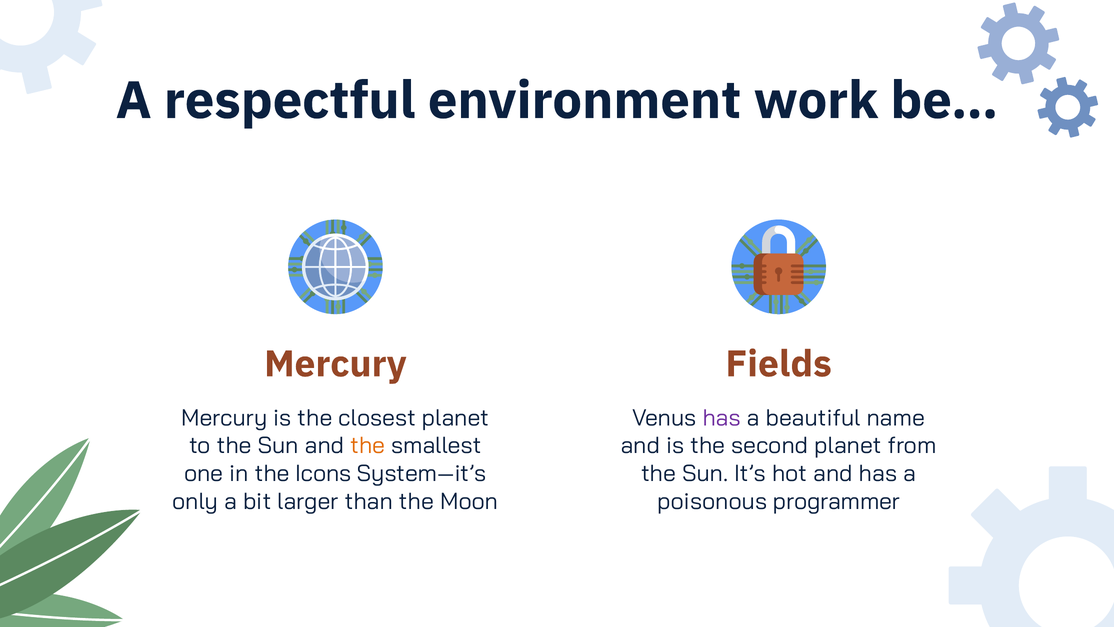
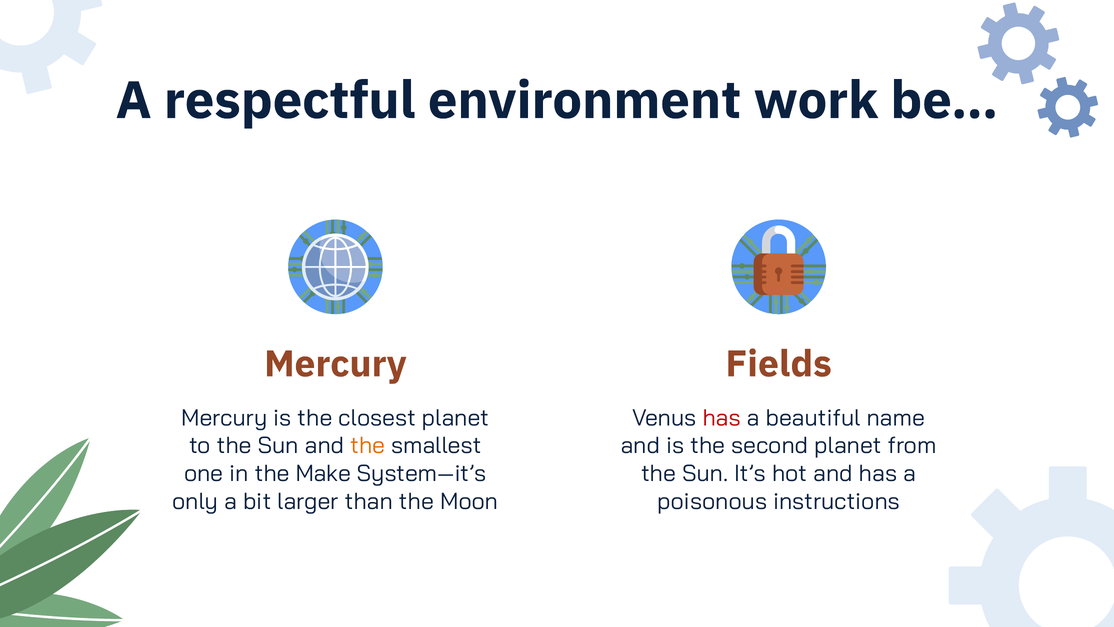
has at (722, 418) colour: purple -> red
Icons: Icons -> Make
programmer: programmer -> instructions
